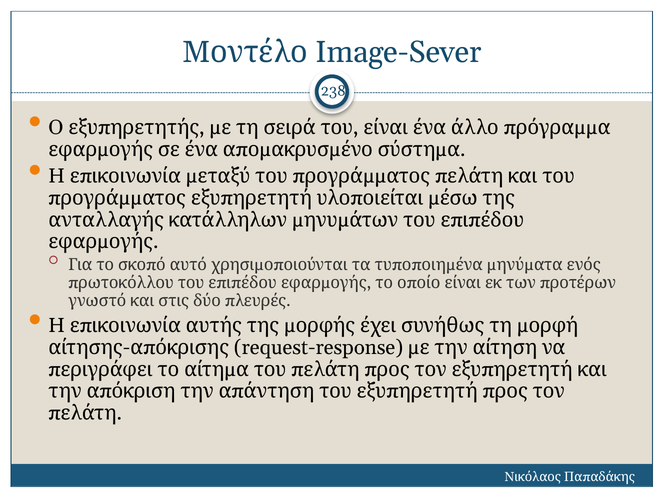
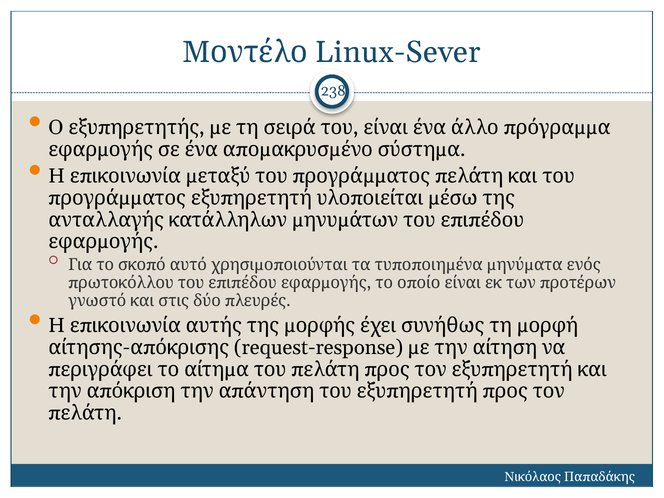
Image-Sever: Image-Sever -> Linux-Sever
